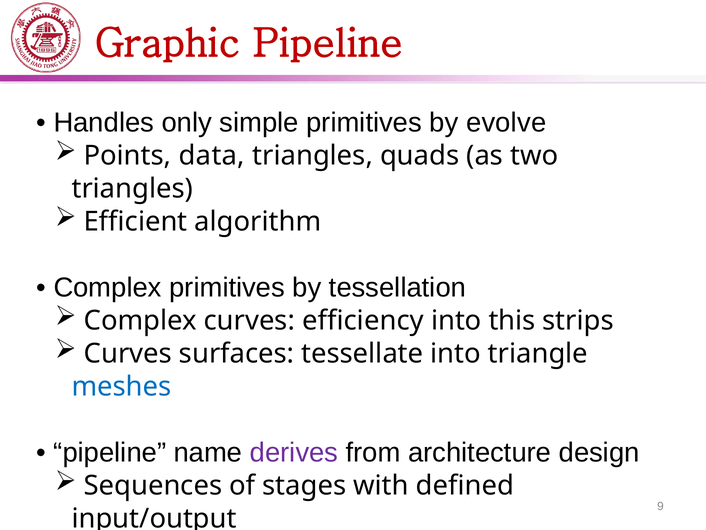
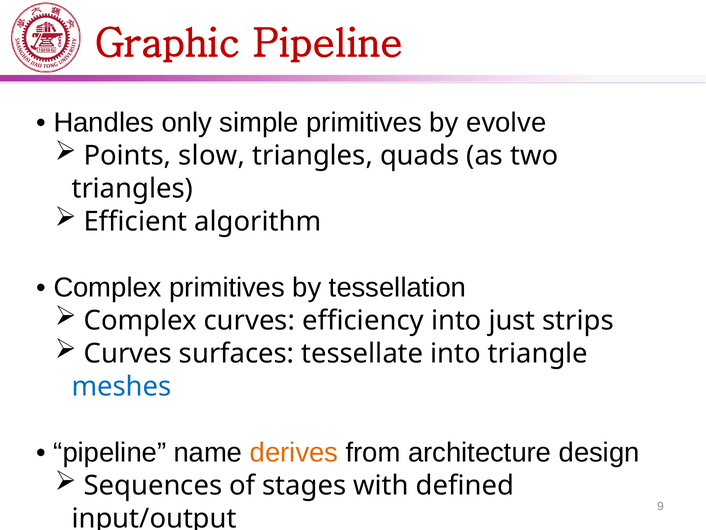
data: data -> slow
this: this -> just
derives colour: purple -> orange
